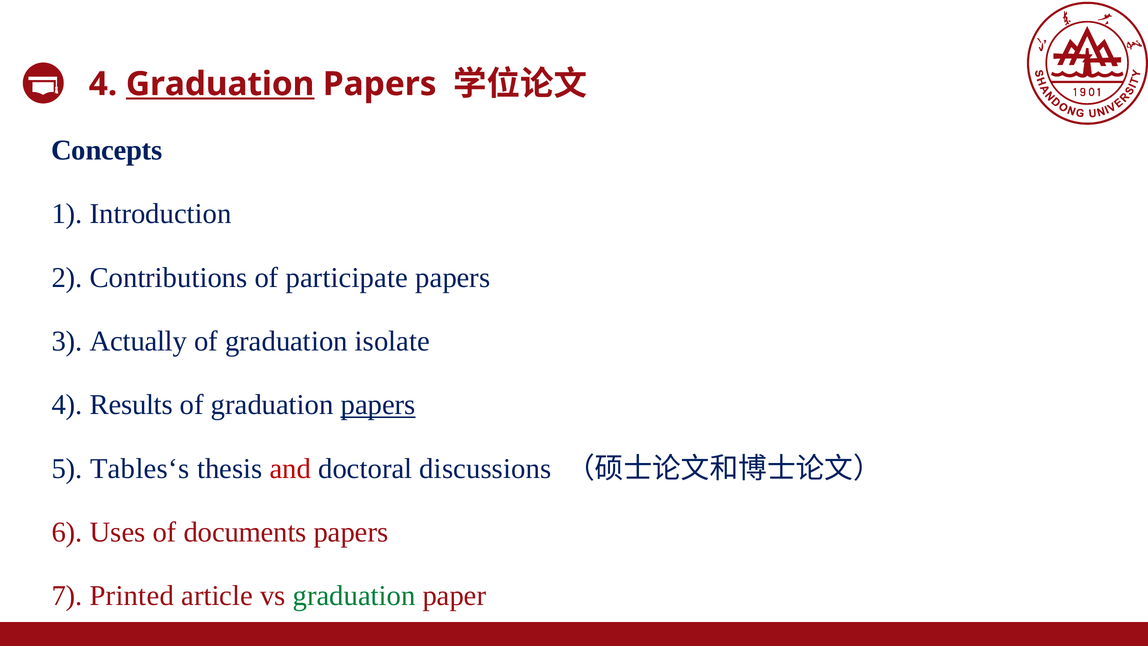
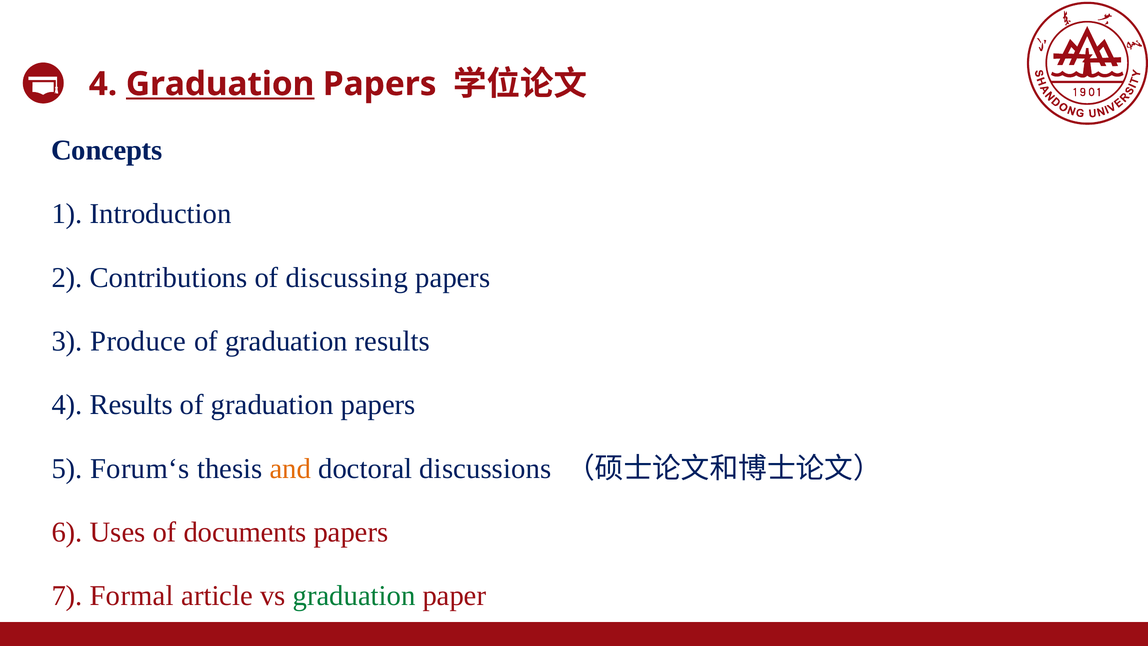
participate: participate -> discussing
Actually: Actually -> Produce
graduation isolate: isolate -> results
papers at (378, 405) underline: present -> none
Tables‘s: Tables‘s -> Forum‘s
and colour: red -> orange
Printed: Printed -> Formal
